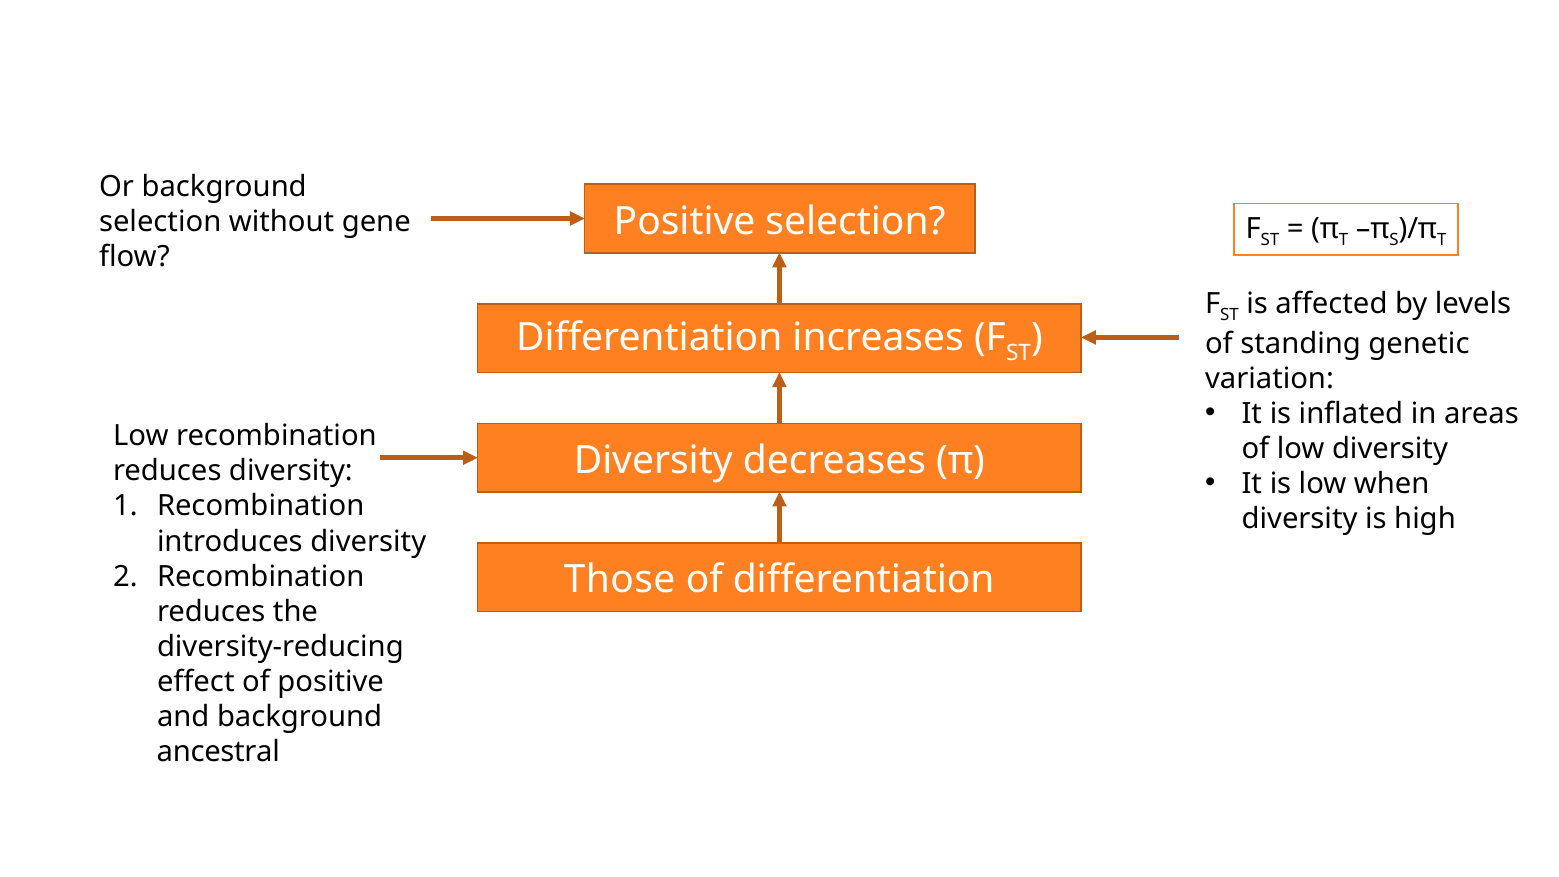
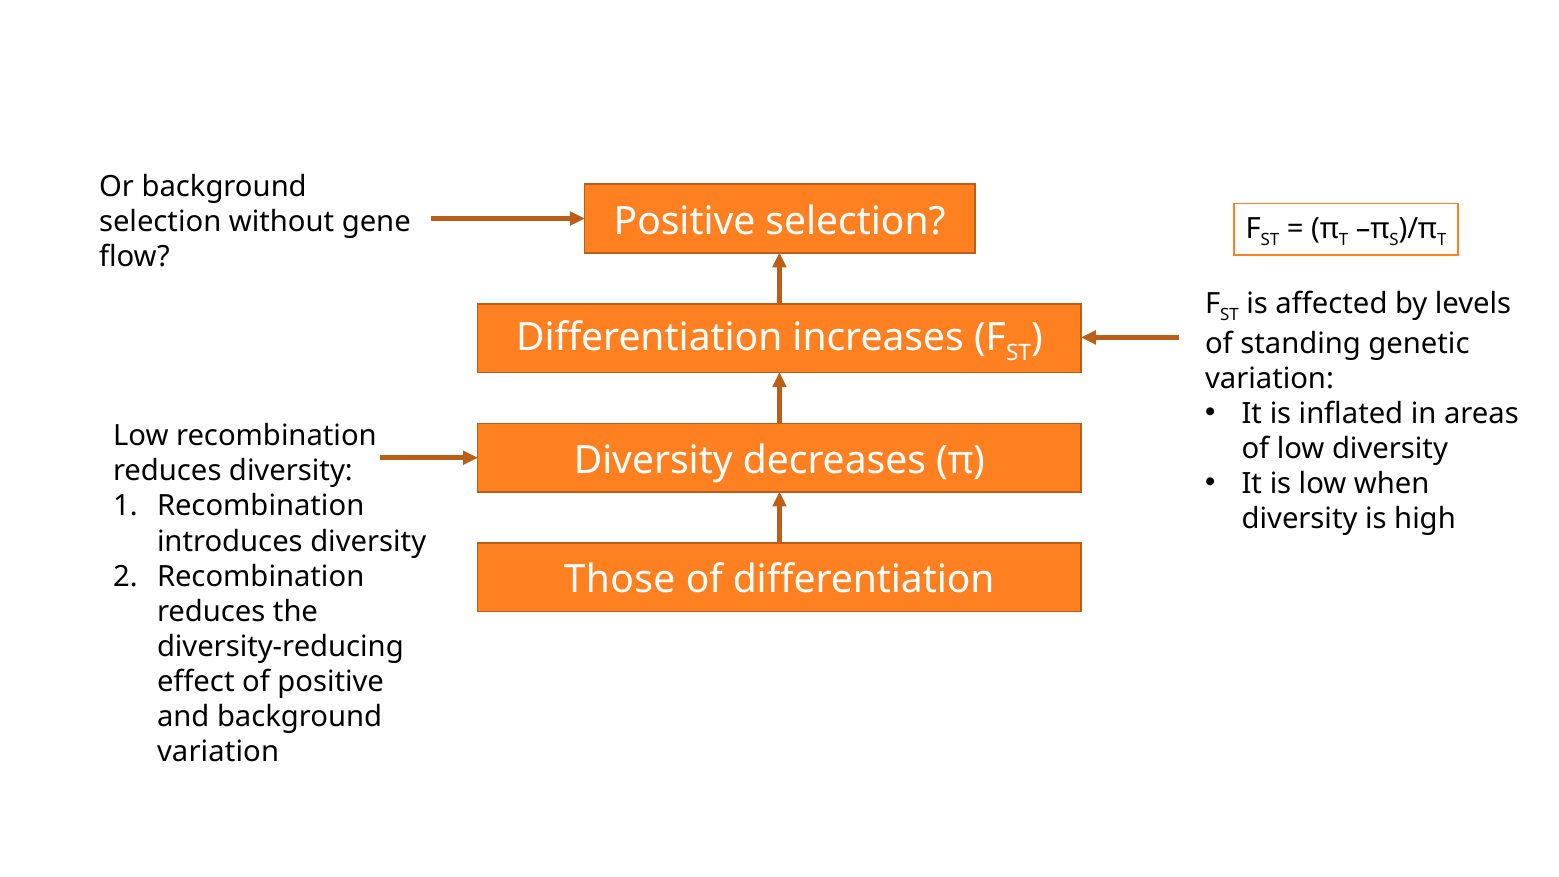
ancestral at (218, 752): ancestral -> variation
